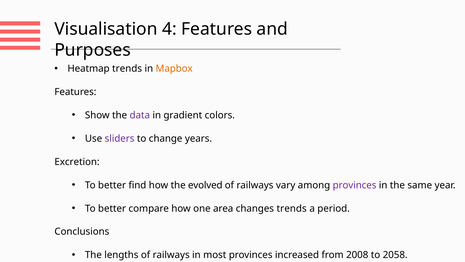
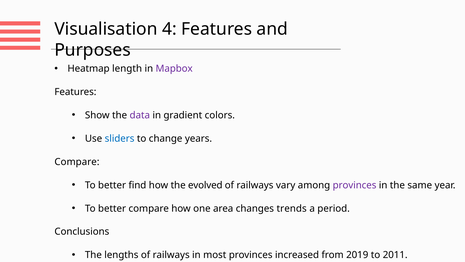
Heatmap trends: trends -> length
Mapbox colour: orange -> purple
sliders colour: purple -> blue
Excretion at (77, 162): Excretion -> Compare
2008: 2008 -> 2019
2058: 2058 -> 2011
